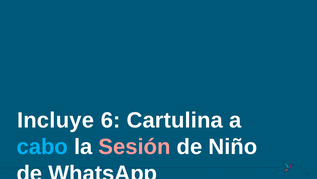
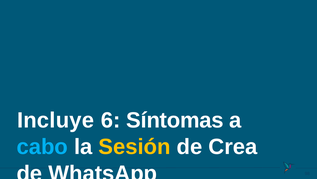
Cartulina: Cartulina -> Síntomas
Sesión colour: pink -> yellow
Niño: Niño -> Crea
